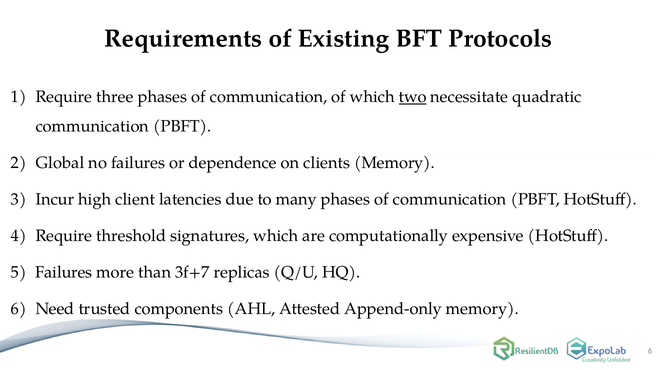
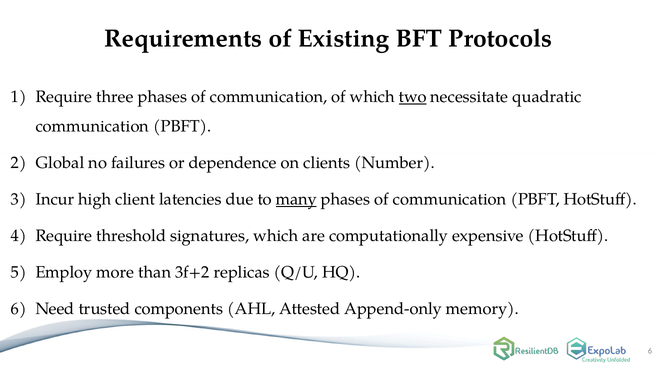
clients Memory: Memory -> Number
many underline: none -> present
Failures at (64, 272): Failures -> Employ
3f+7: 3f+7 -> 3f+2
